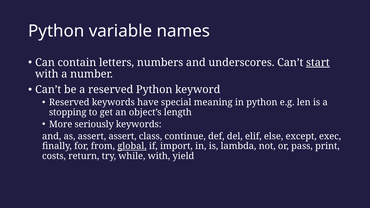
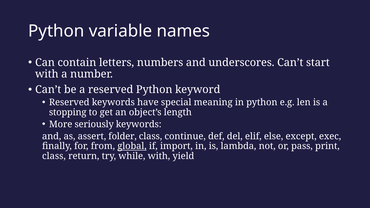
start underline: present -> none
assert assert: assert -> folder
costs at (54, 156): costs -> class
